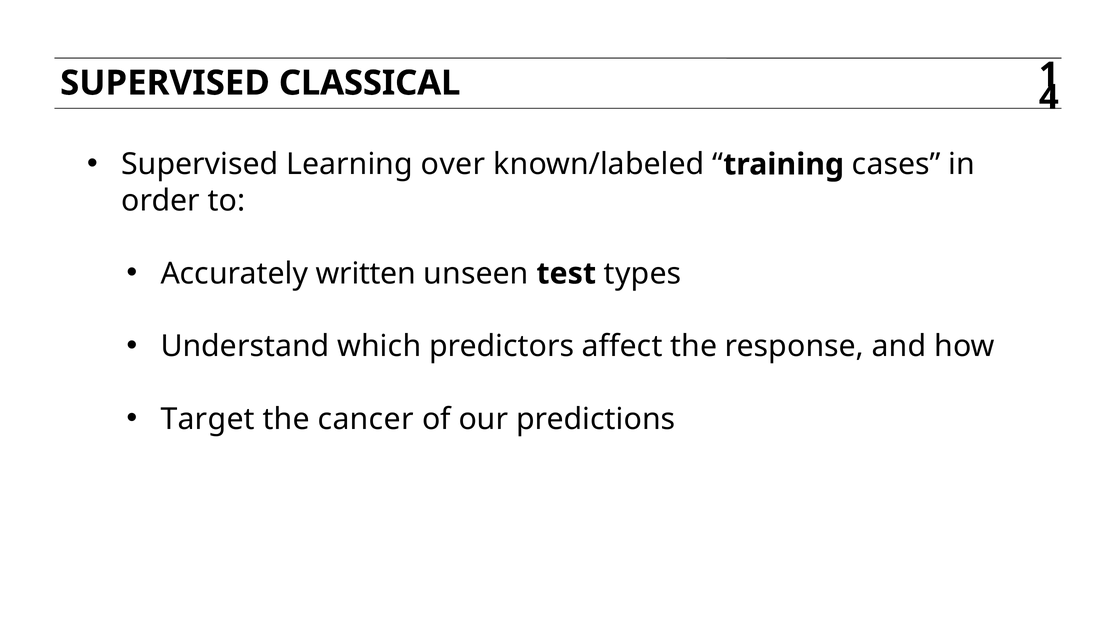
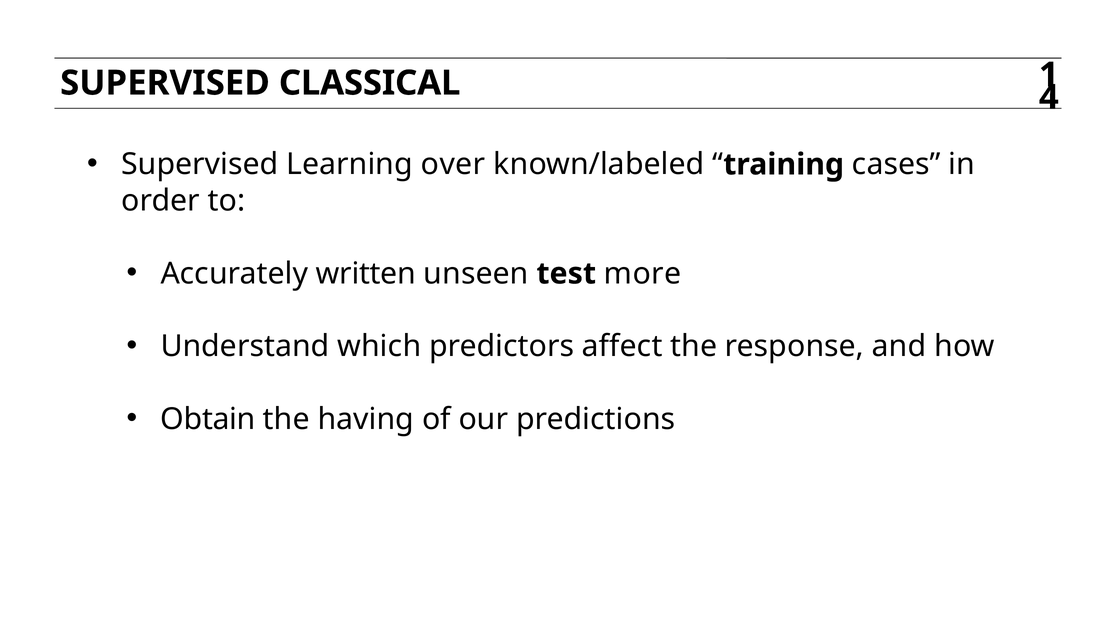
types: types -> more
Target: Target -> Obtain
cancer: cancer -> having
